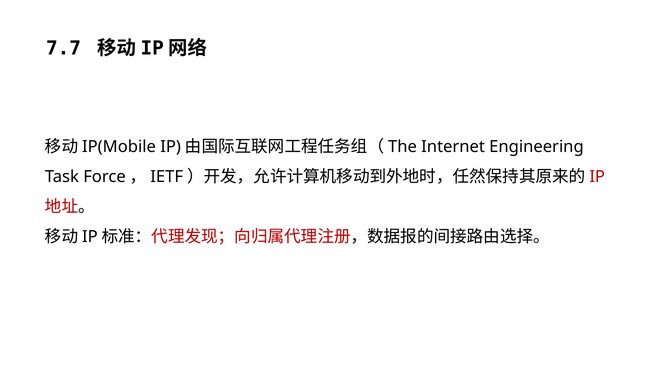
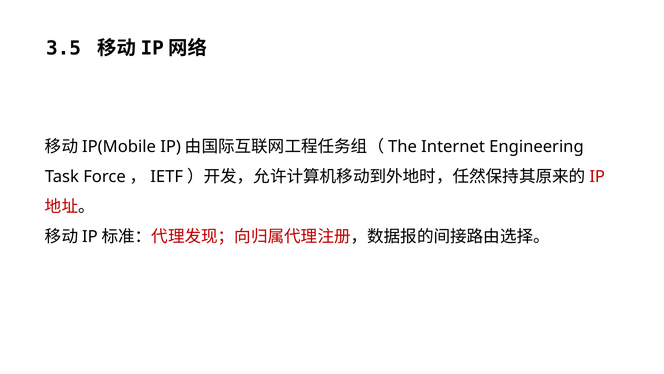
7.7: 7.7 -> 3.5
